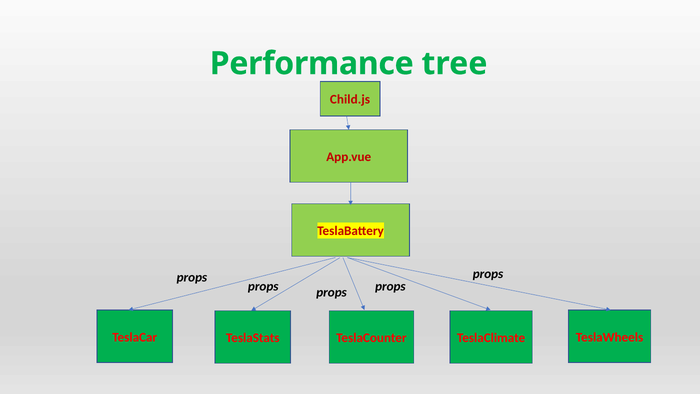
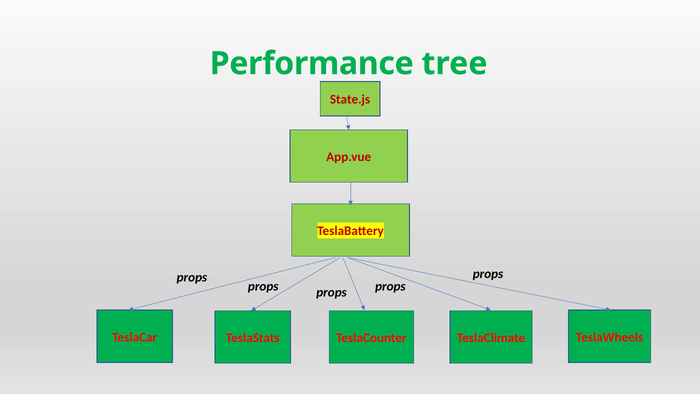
Child.js: Child.js -> State.js
